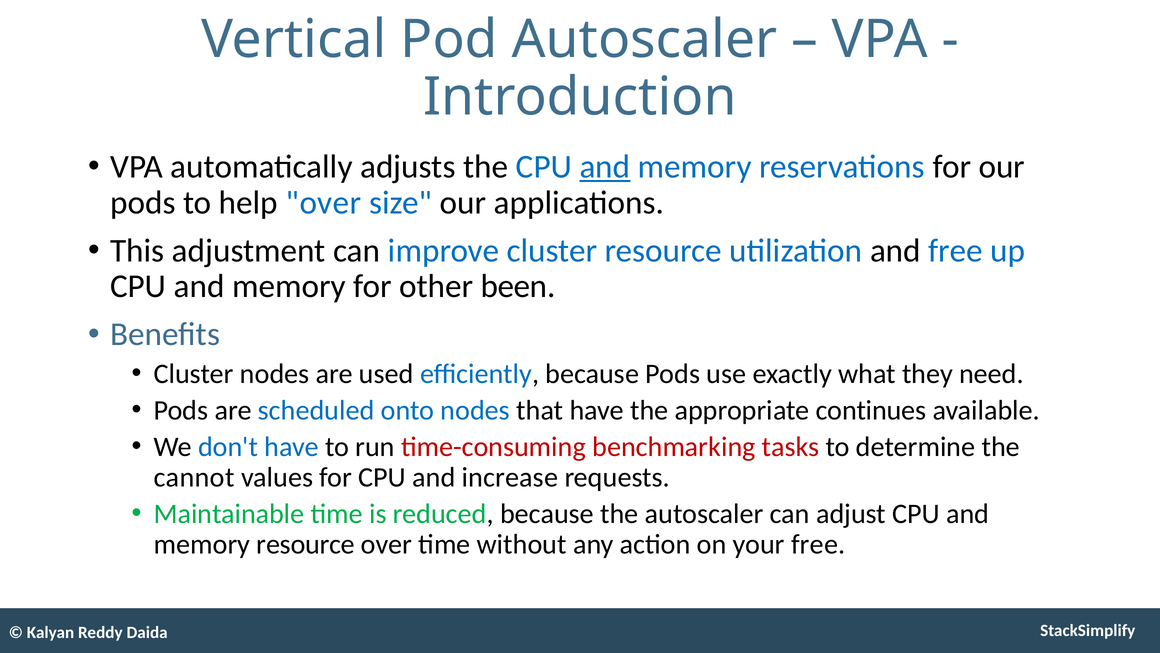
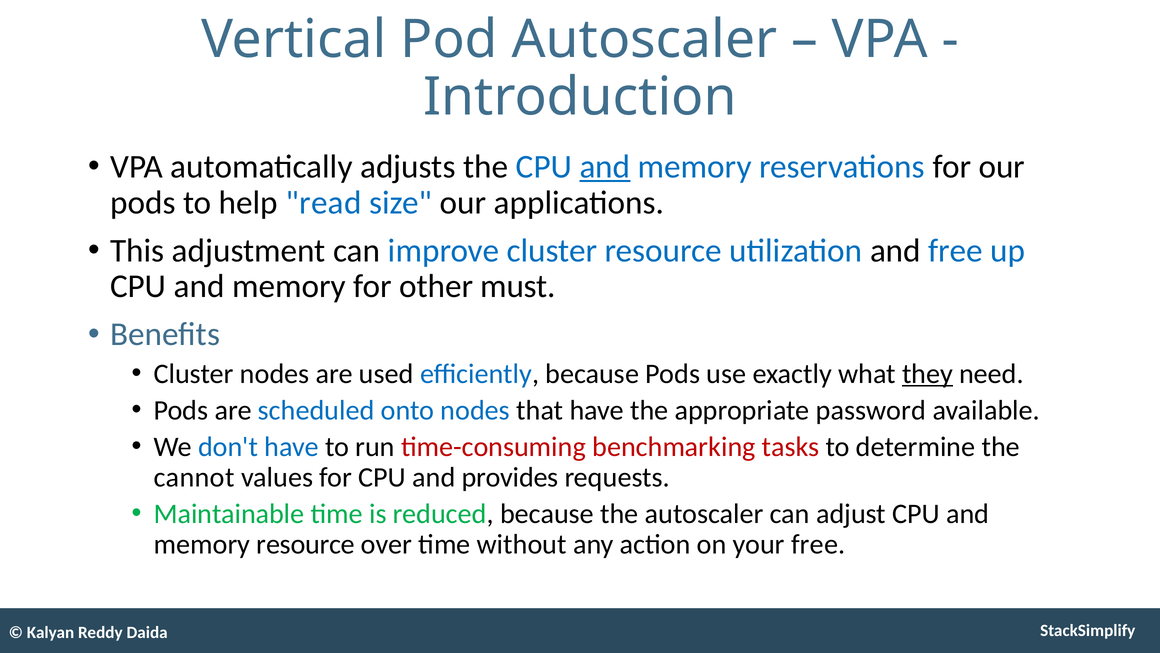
help over: over -> read
been: been -> must
they underline: none -> present
continues: continues -> password
increase: increase -> provides
